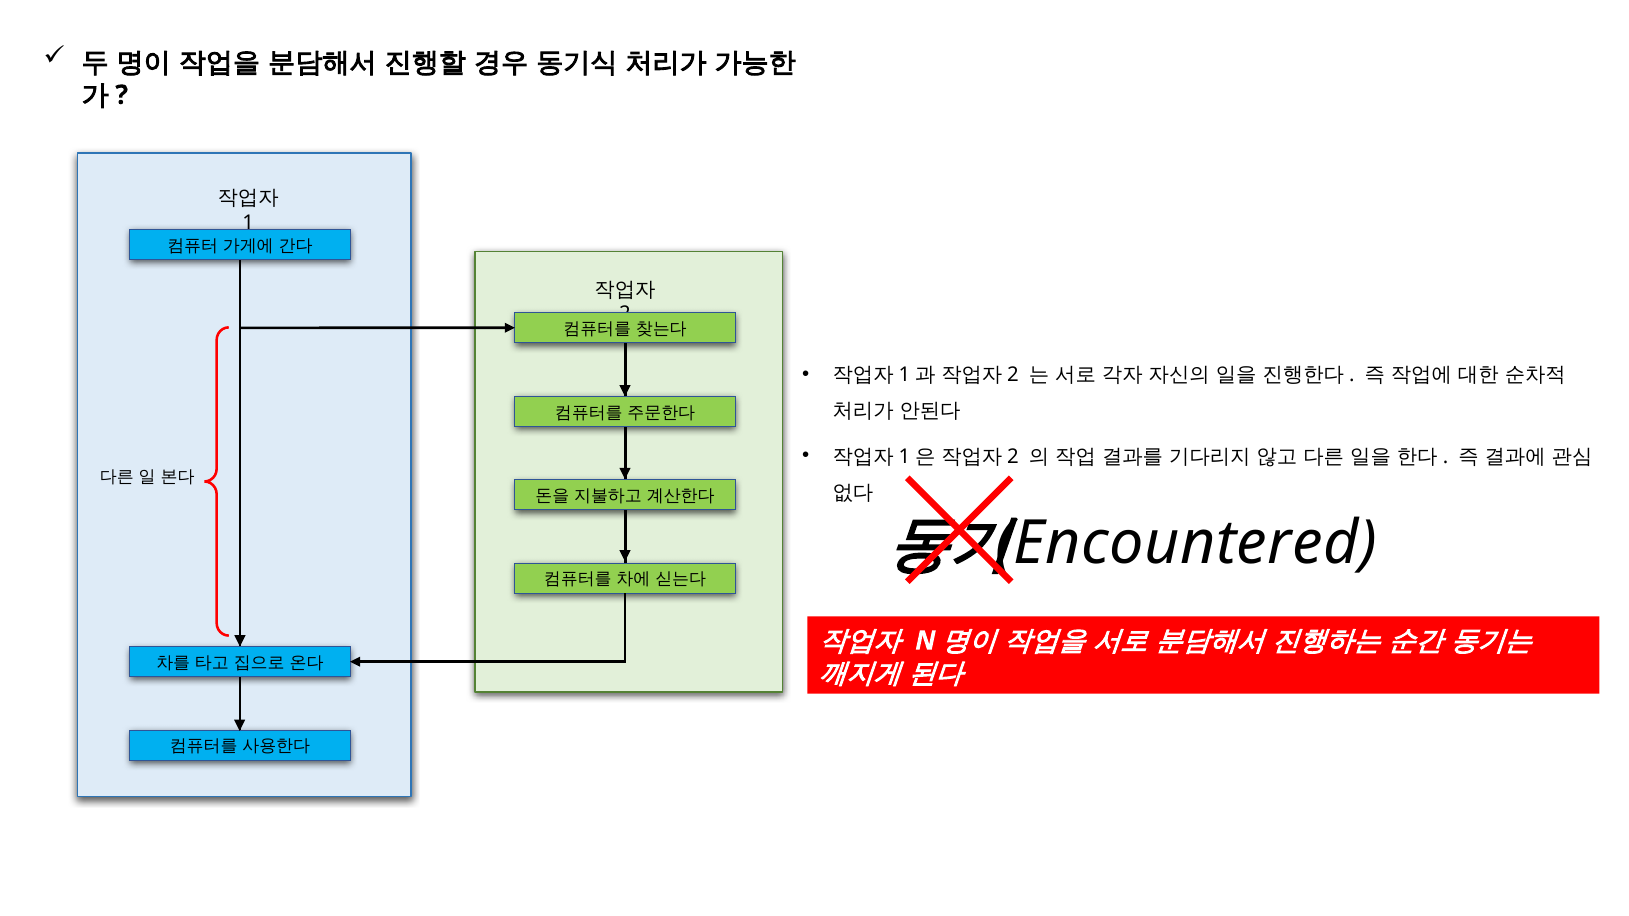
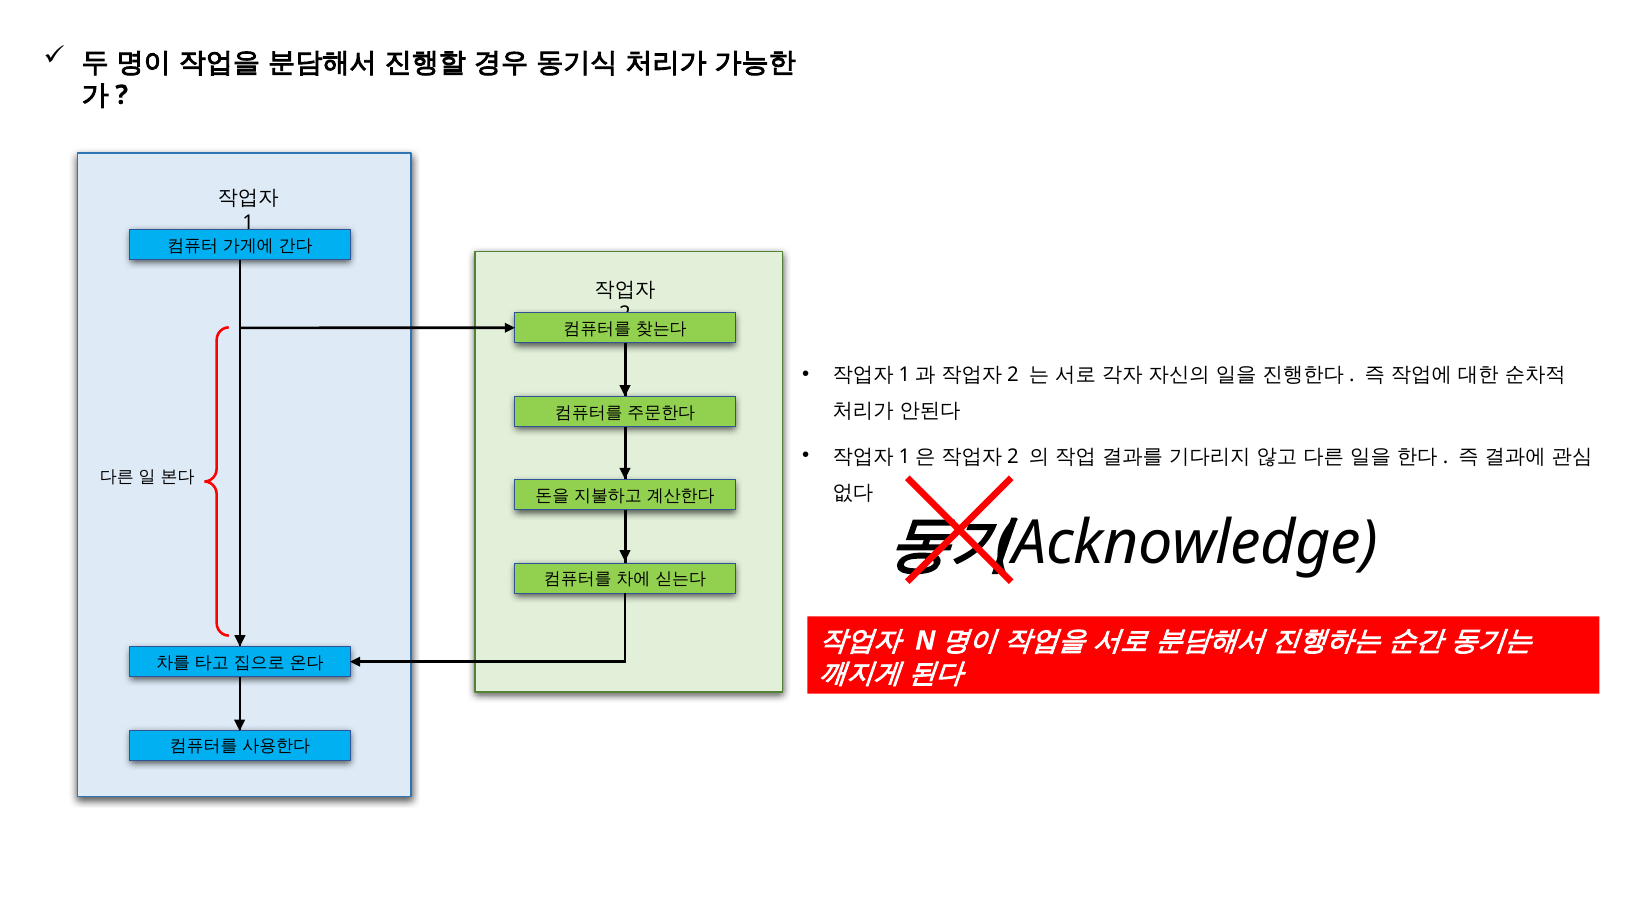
Encountered: Encountered -> Acknowledge
